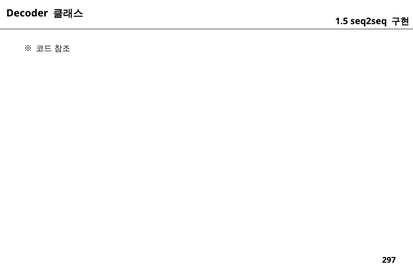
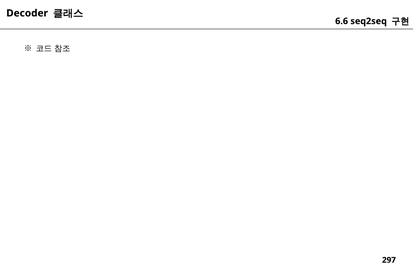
1.5: 1.5 -> 6.6
